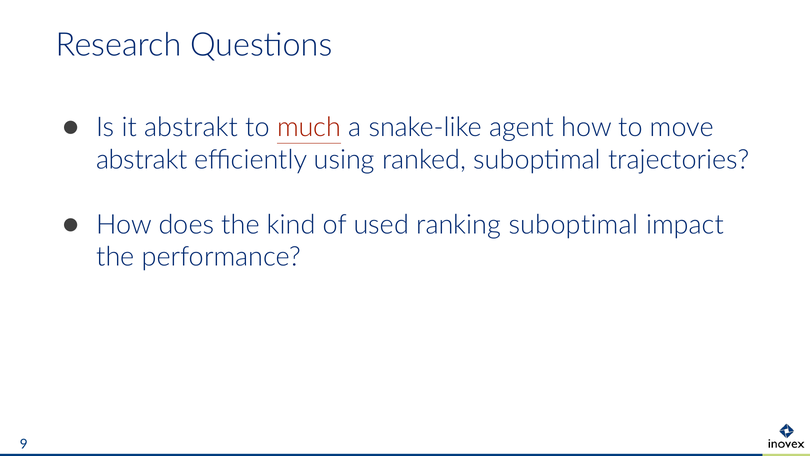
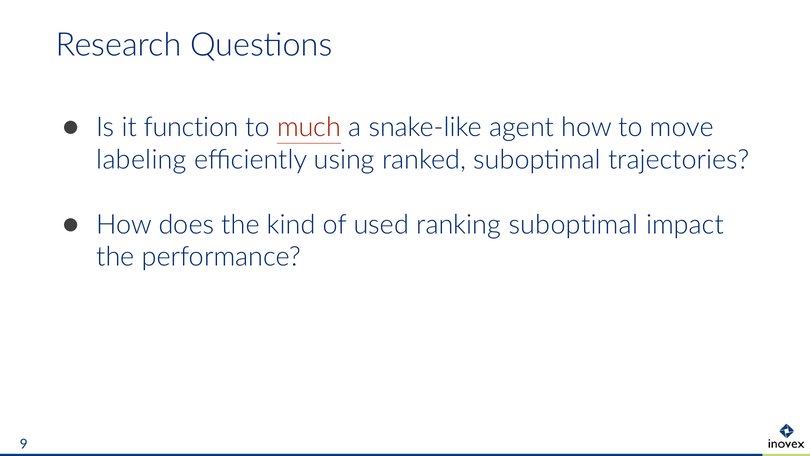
it abstrakt: abstrakt -> function
abstrakt at (142, 160): abstrakt -> labeling
